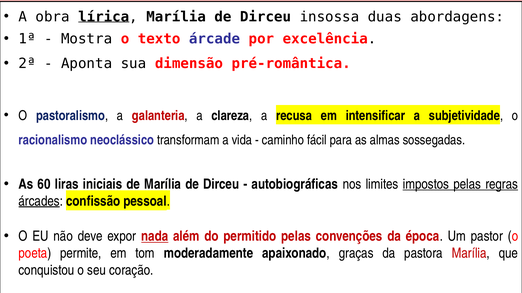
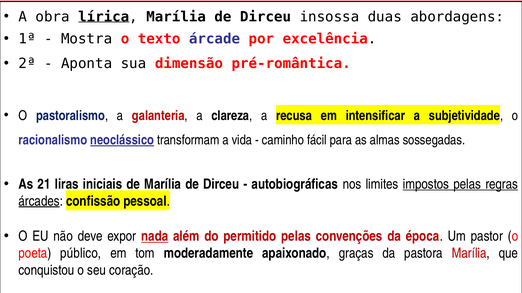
neoclássico underline: none -> present
60: 60 -> 21
permite: permite -> público
